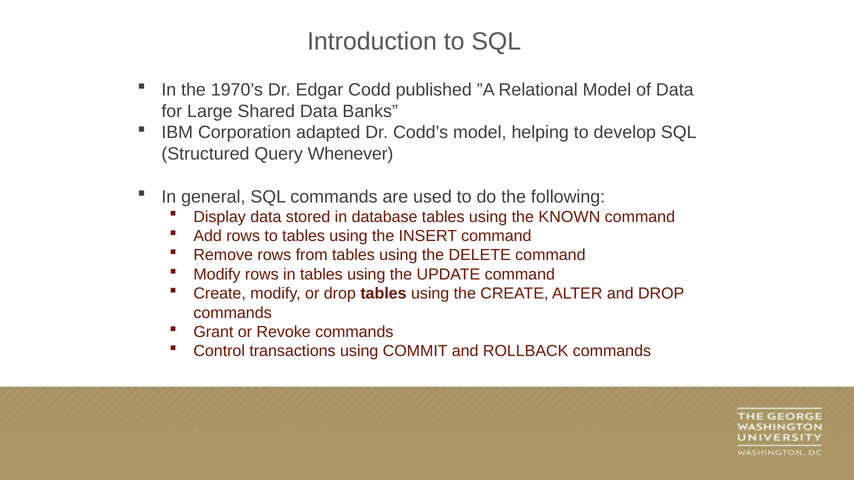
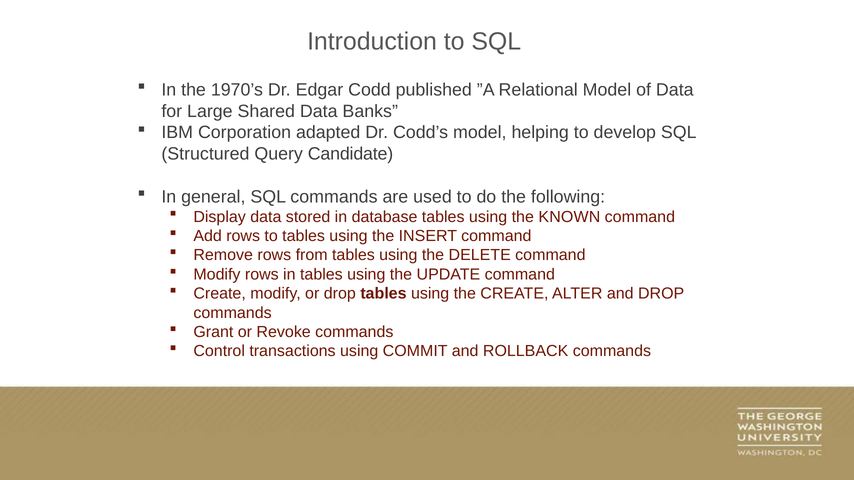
Whenever: Whenever -> Candidate
